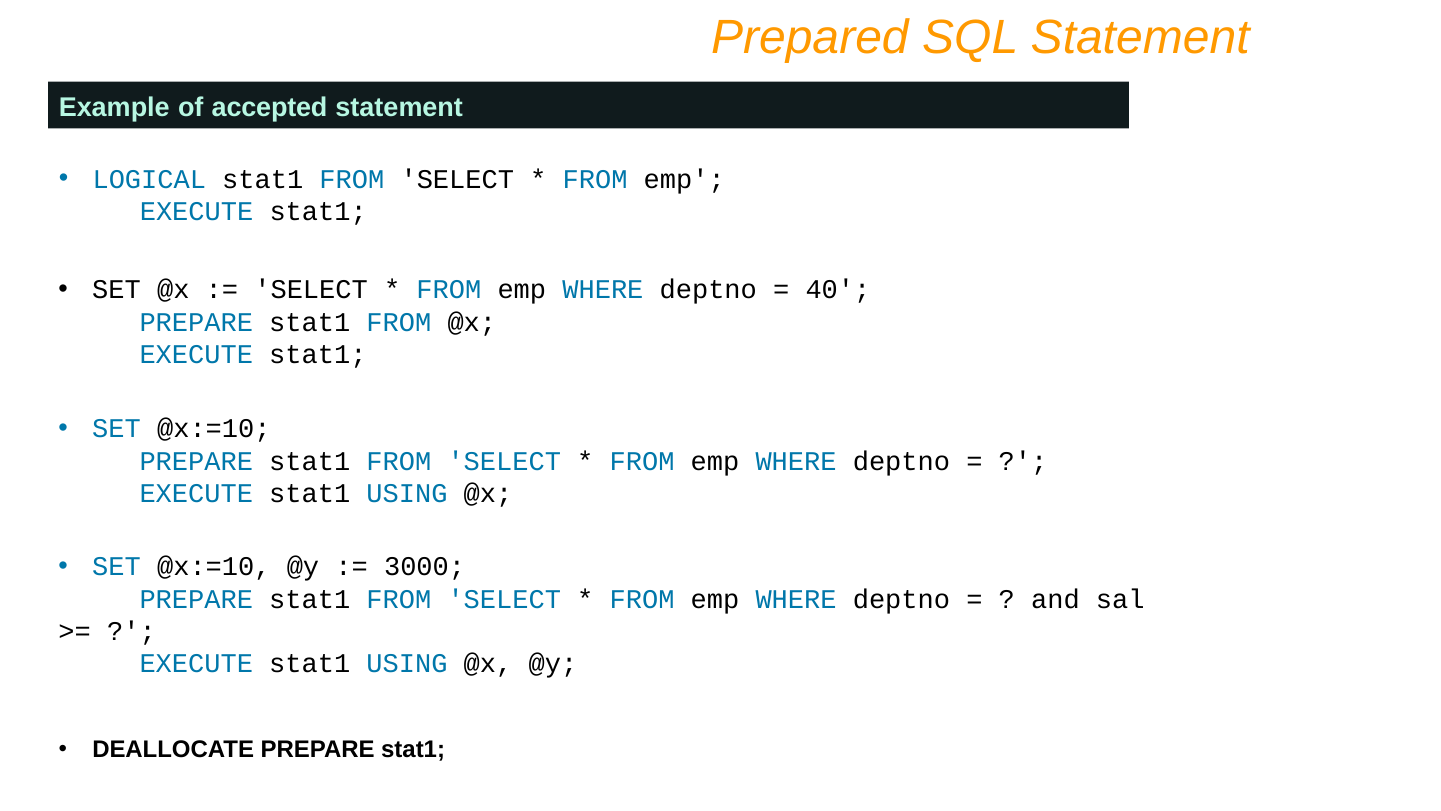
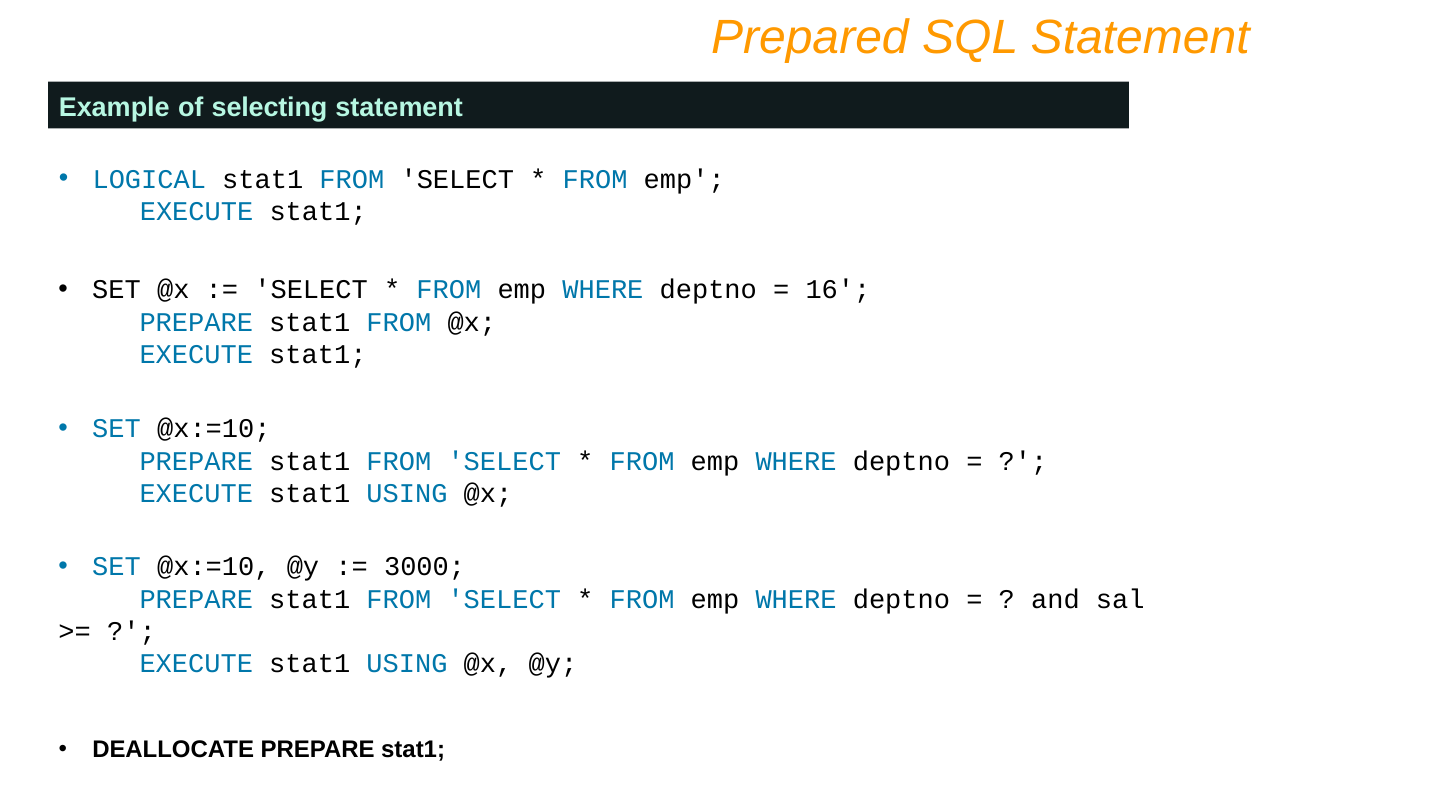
accepted: accepted -> selecting
40: 40 -> 16
